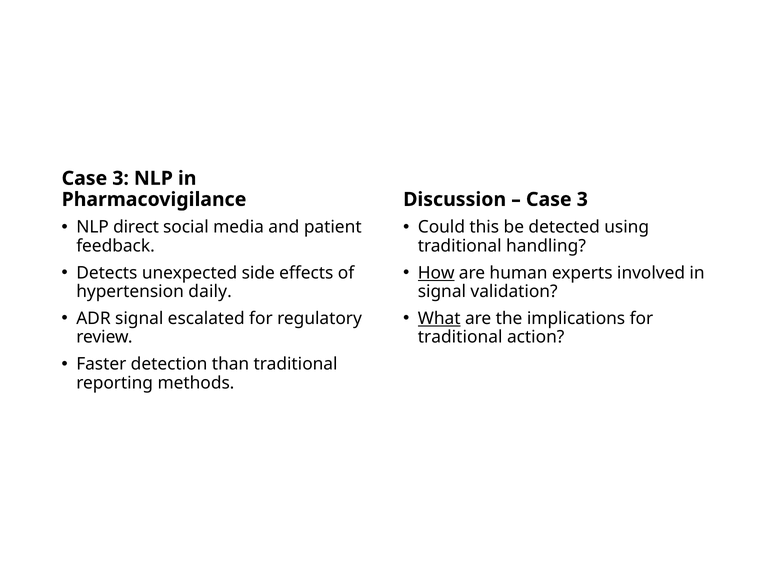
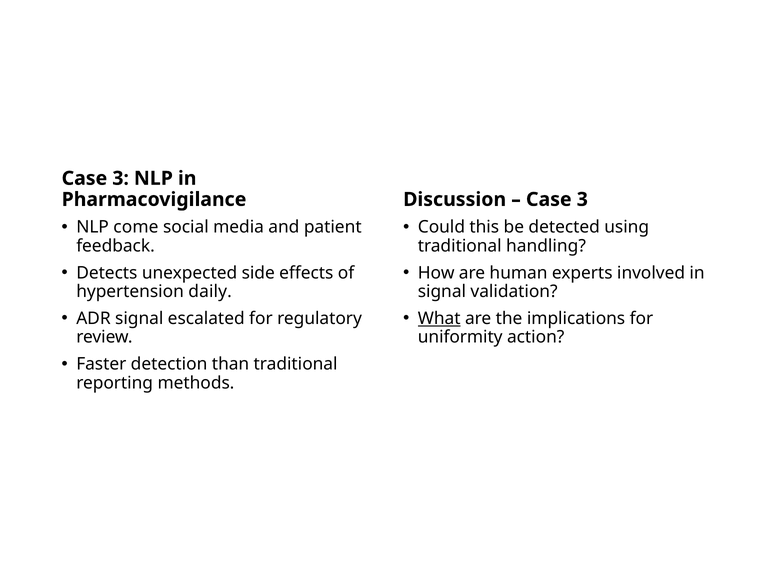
direct: direct -> come
How underline: present -> none
traditional at (460, 337): traditional -> uniformity
